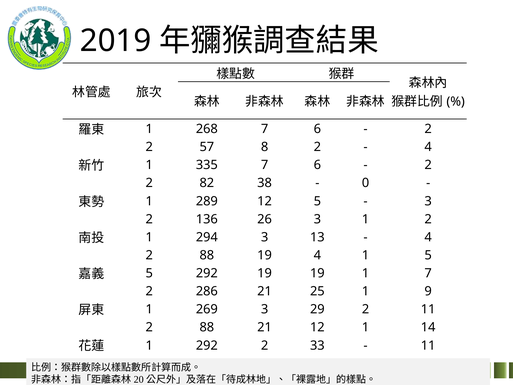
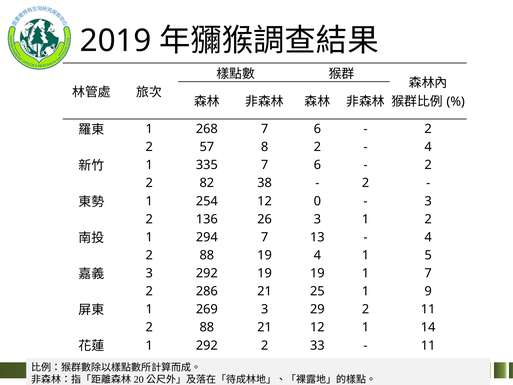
0 at (366, 183): 0 -> 2
289: 289 -> 254
12 5: 5 -> 0
294 3: 3 -> 7
5 at (149, 273): 5 -> 3
